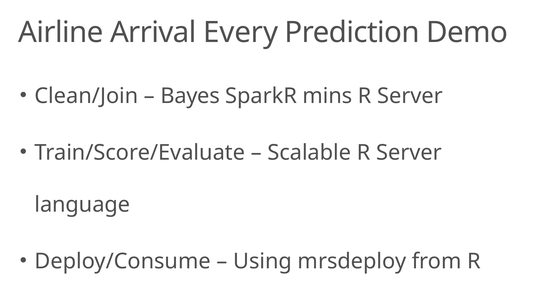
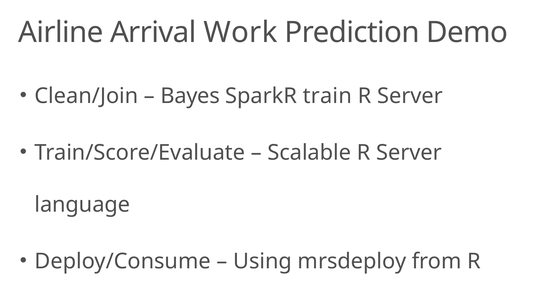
Every: Every -> Work
mins: mins -> train
